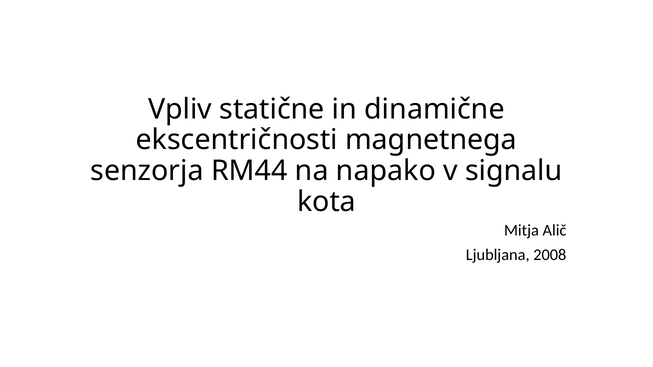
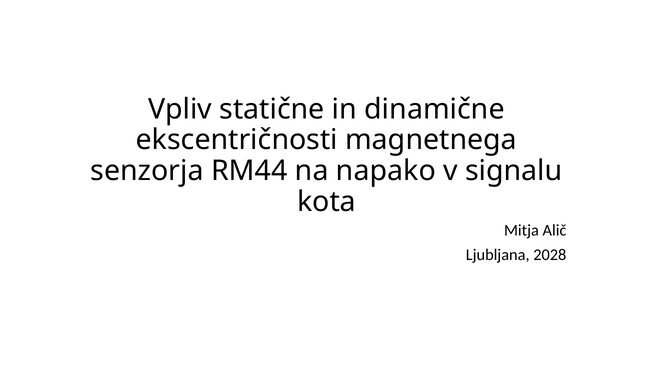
2008: 2008 -> 2028
